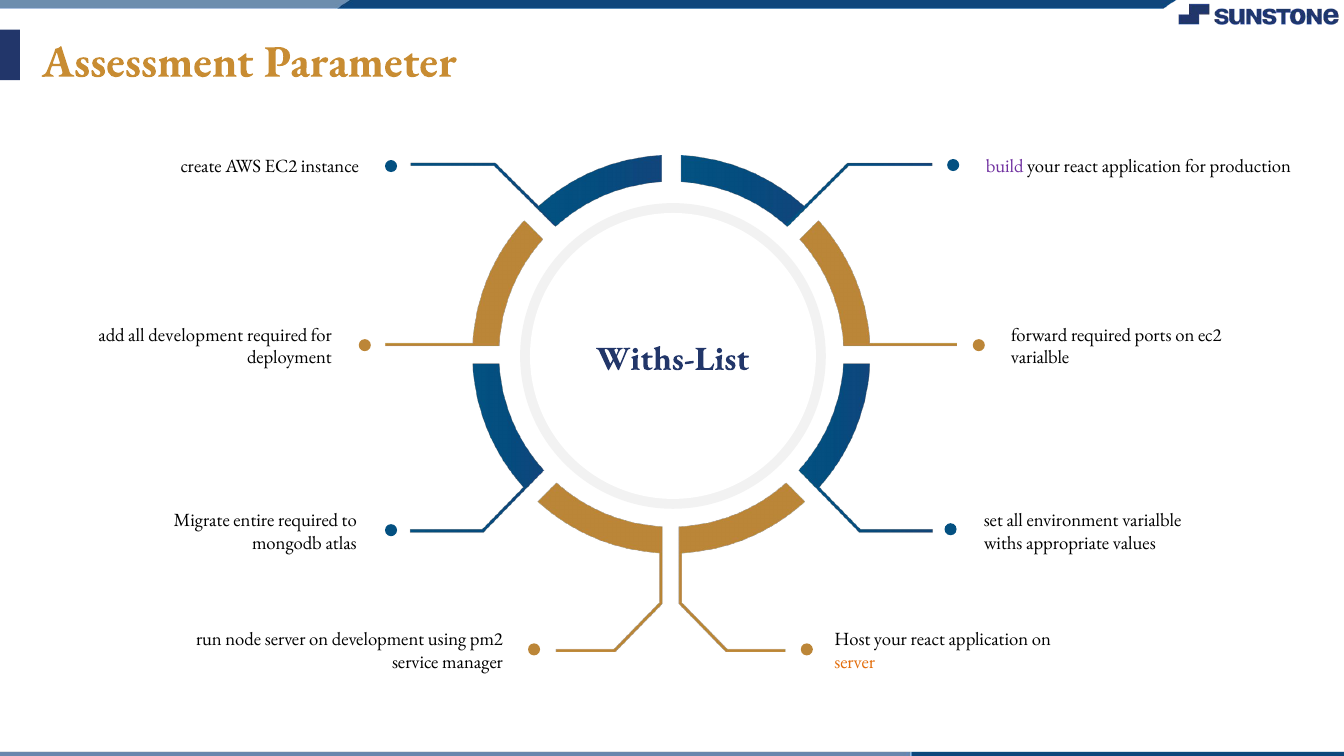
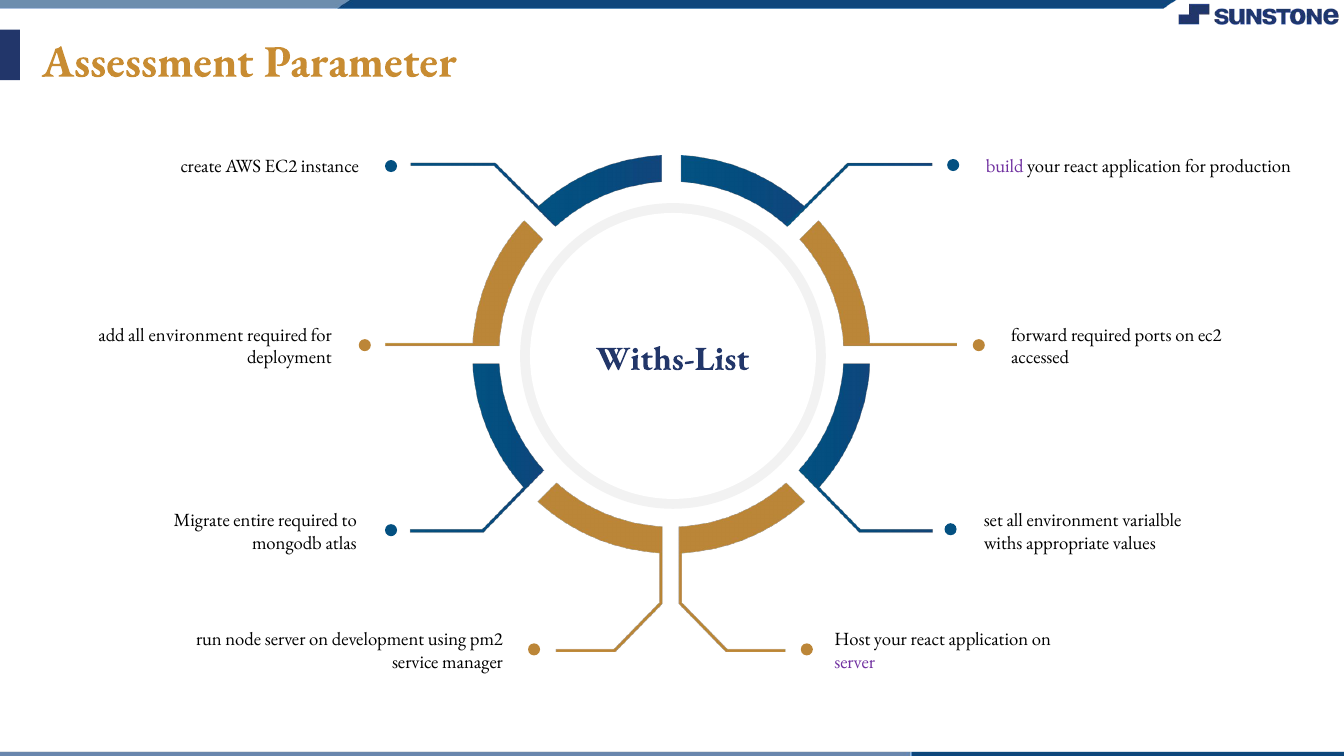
add all development: development -> environment
varialble at (1040, 358): varialble -> accessed
server at (855, 662) colour: orange -> purple
